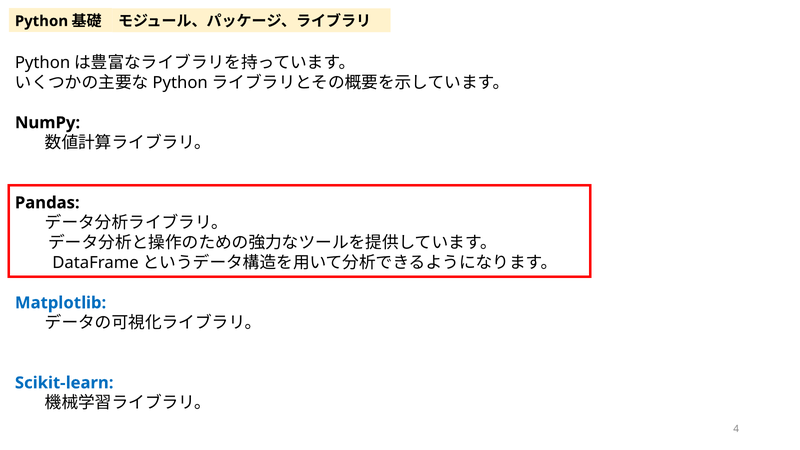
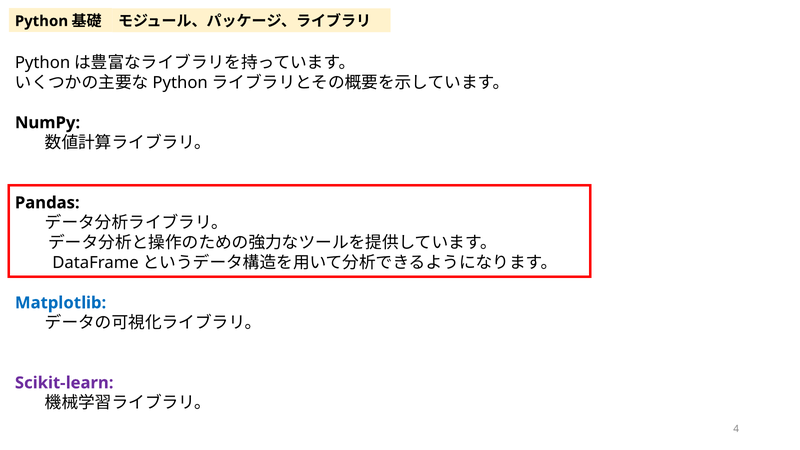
Scikit-learn colour: blue -> purple
